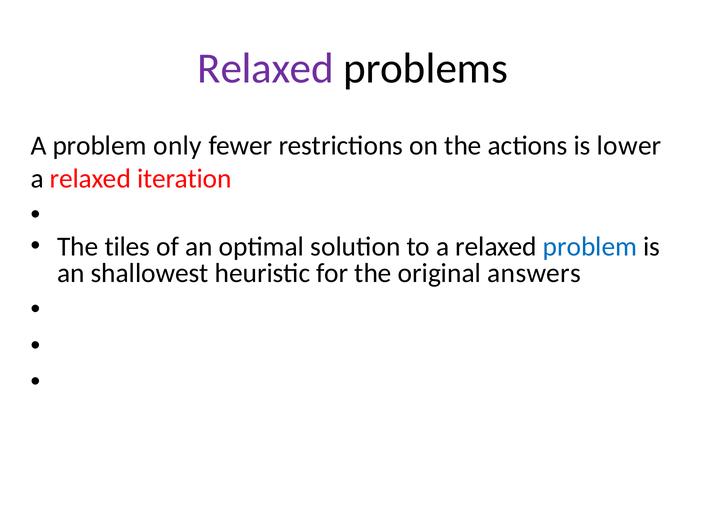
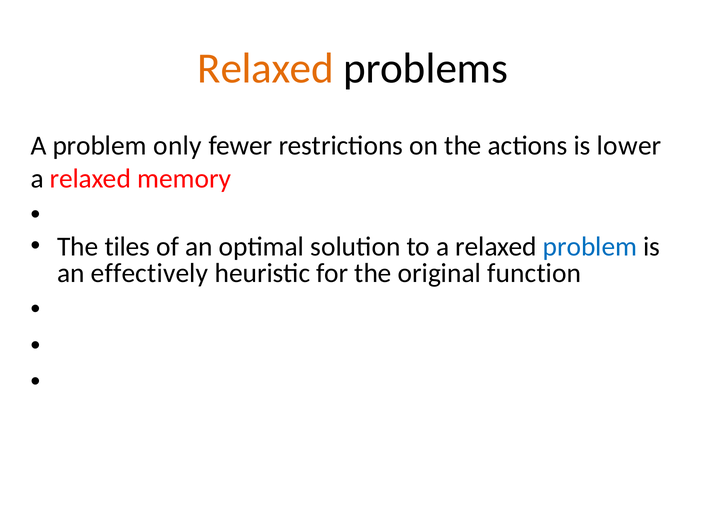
Relaxed at (266, 68) colour: purple -> orange
iteration: iteration -> memory
shallowest: shallowest -> effectively
answers: answers -> function
